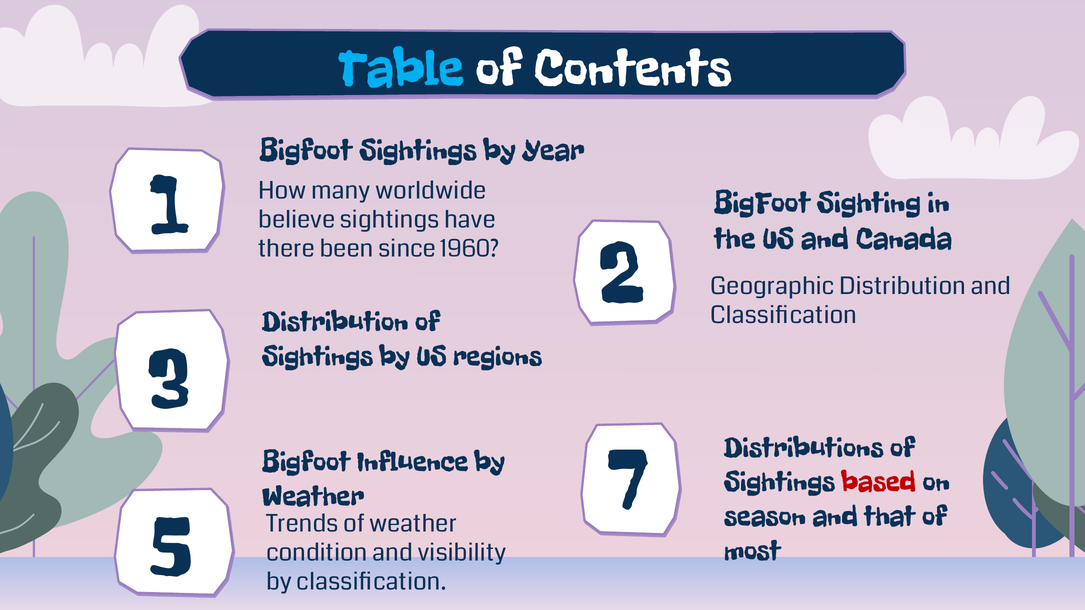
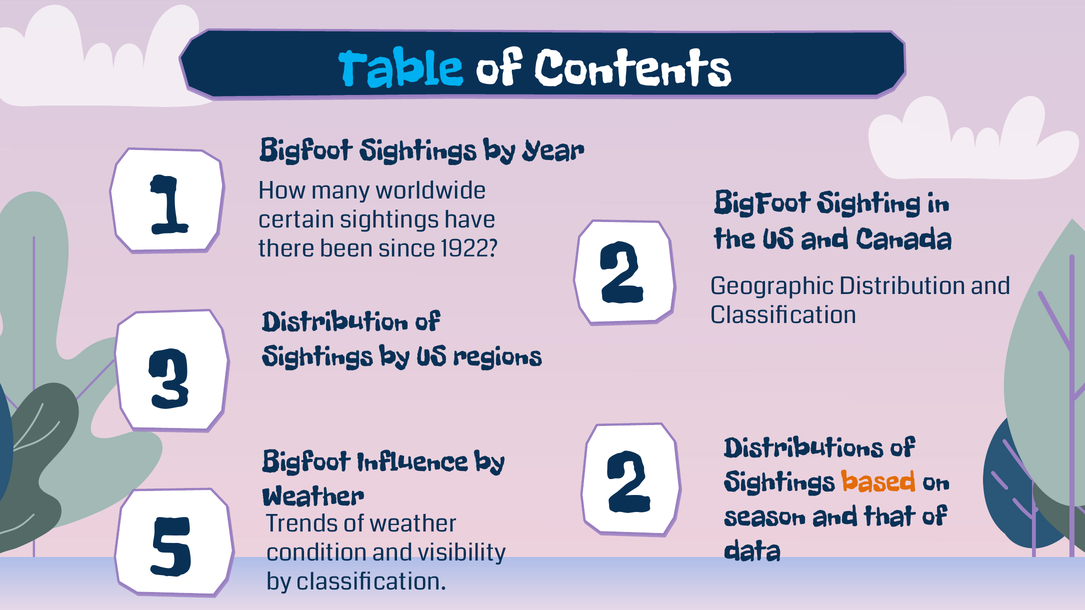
believe: believe -> certain
1960: 1960 -> 1922
based colour: red -> orange
Weather 7: 7 -> 2
most: most -> data
